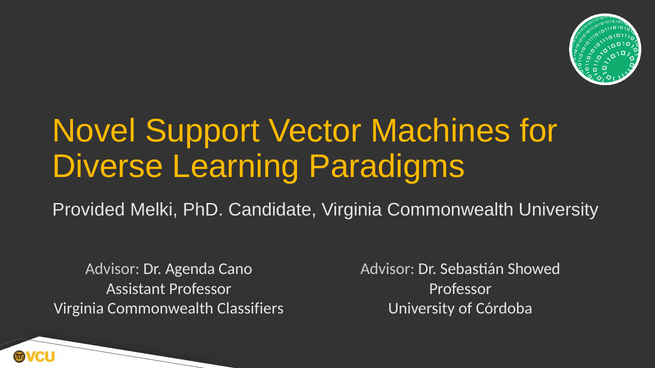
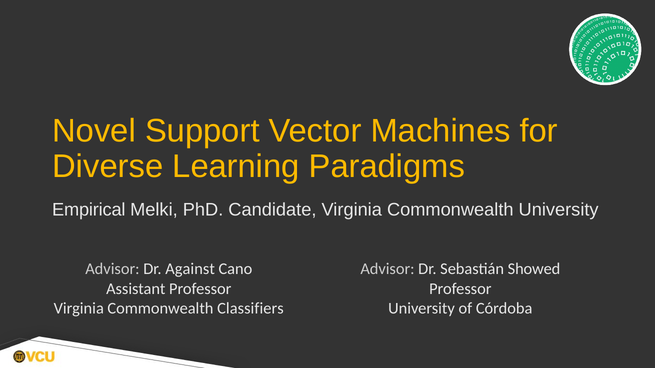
Provided: Provided -> Empirical
Agenda: Agenda -> Against
